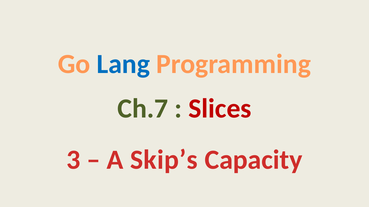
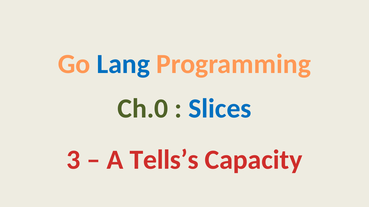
Ch.7: Ch.7 -> Ch.0
Slices colour: red -> blue
Skip’s: Skip’s -> Tells’s
